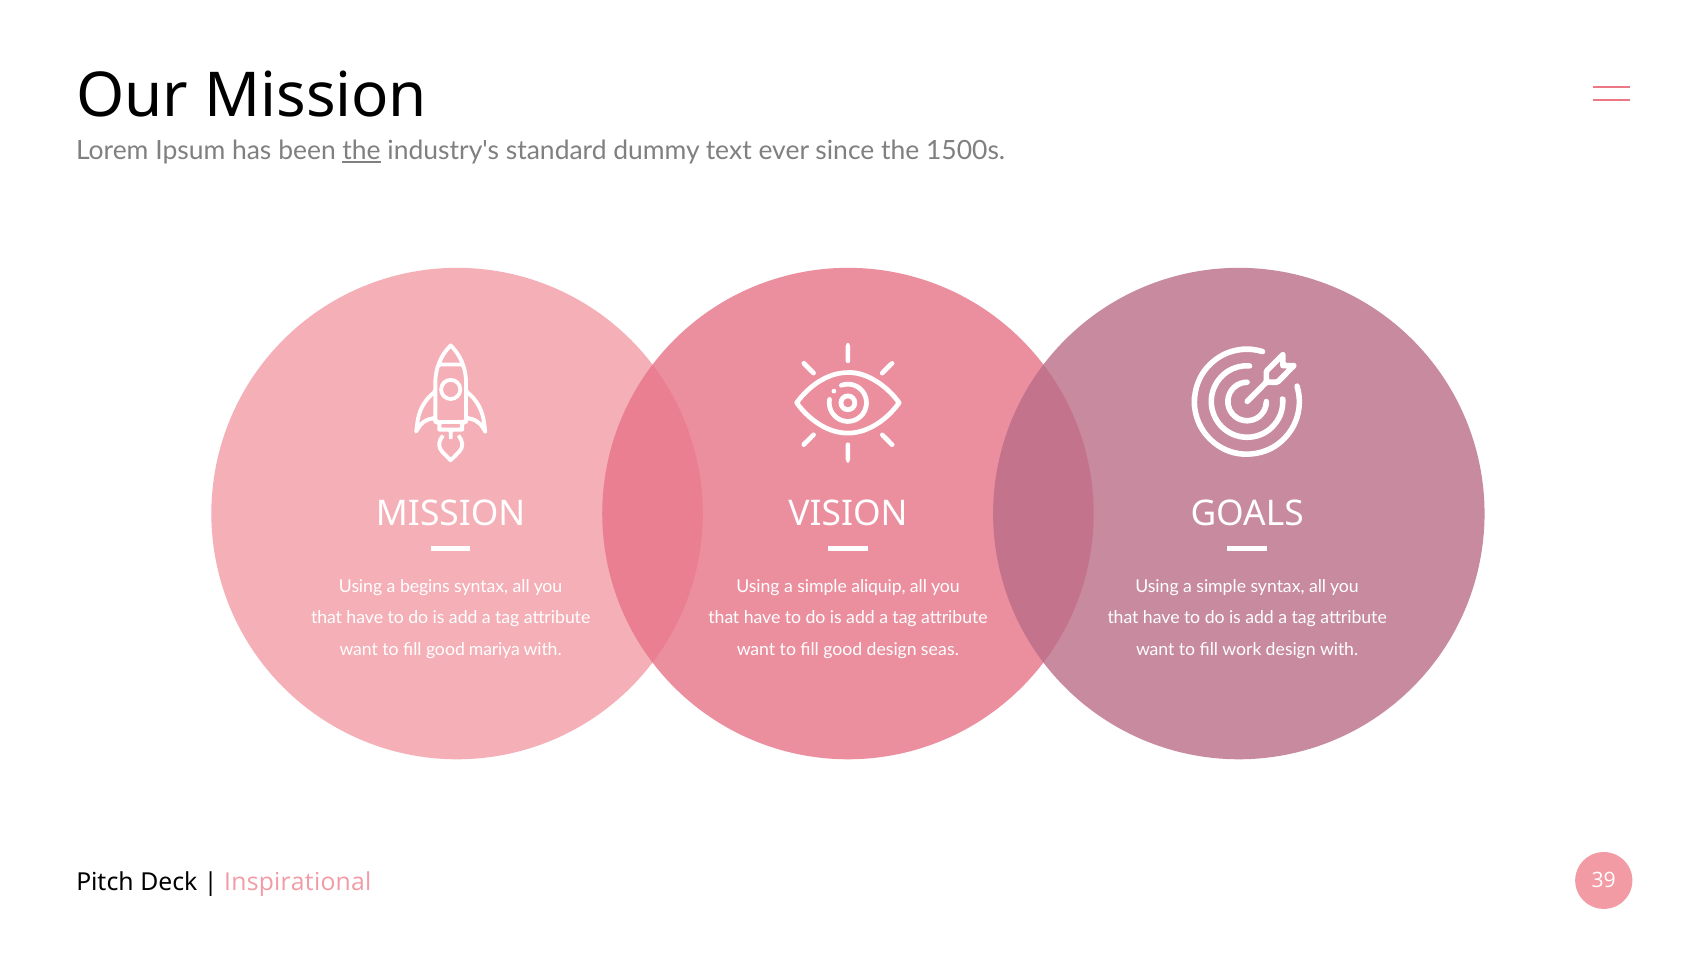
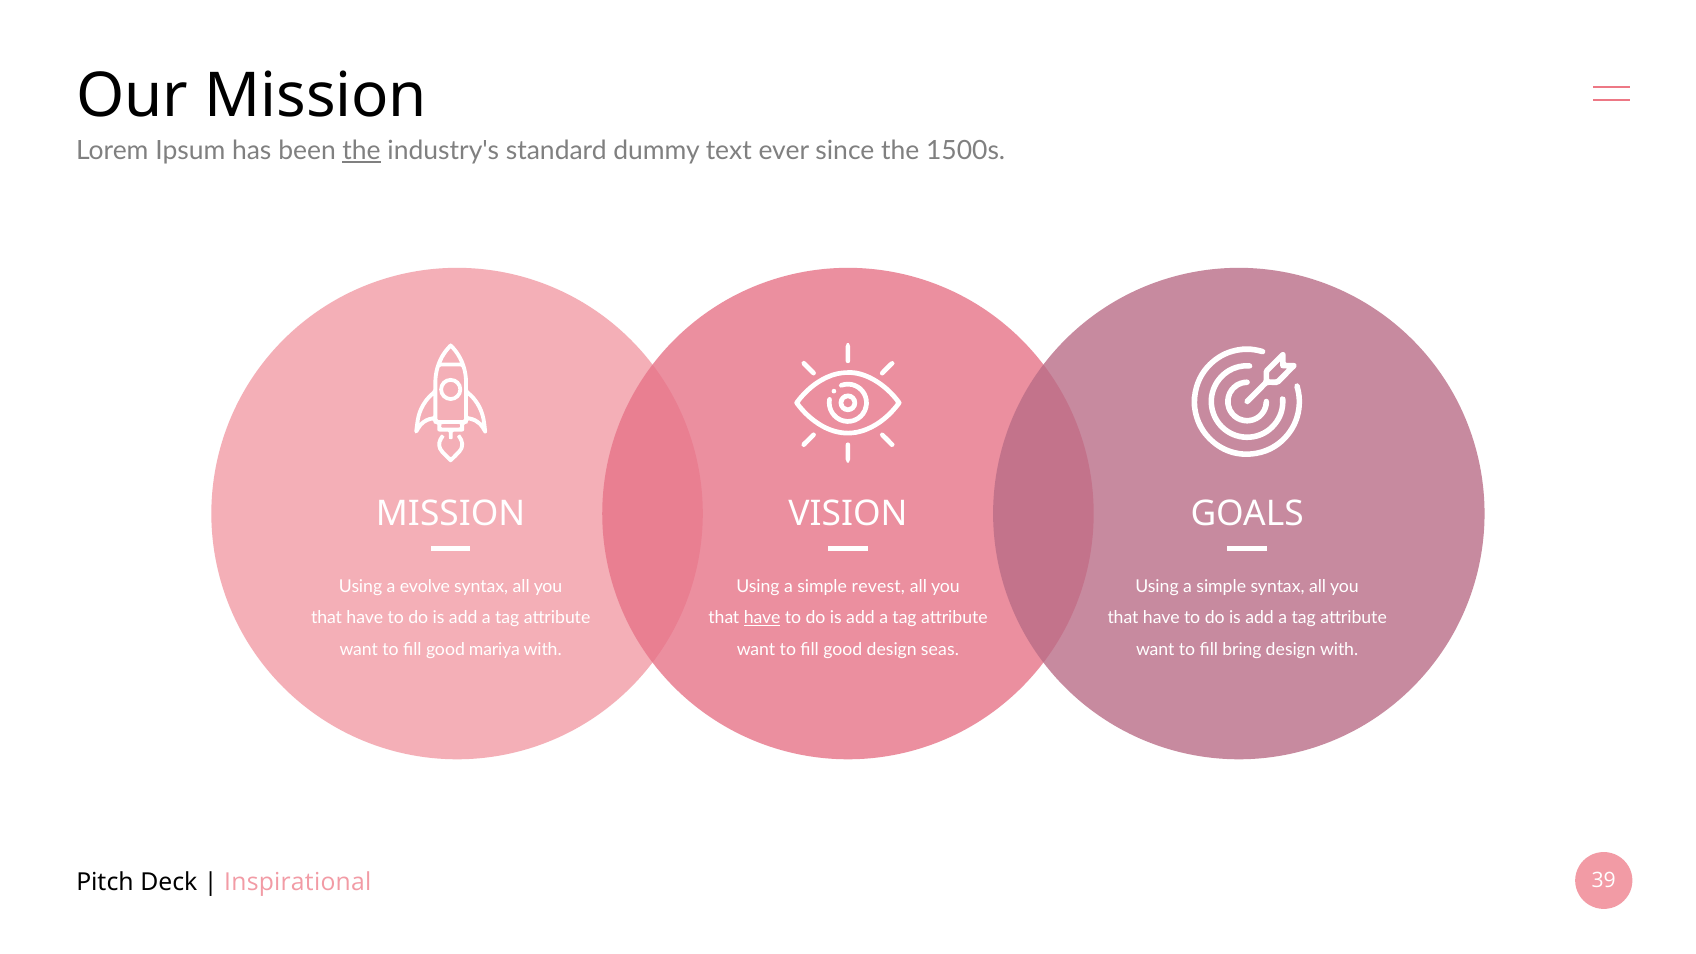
begins: begins -> evolve
aliquip: aliquip -> revest
have at (762, 618) underline: none -> present
work: work -> bring
